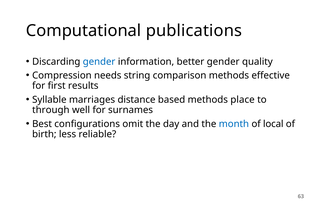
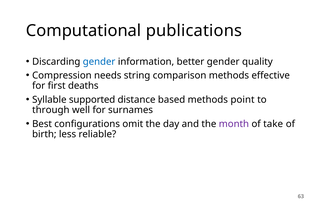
results: results -> deaths
marriages: marriages -> supported
place: place -> point
month colour: blue -> purple
local: local -> take
